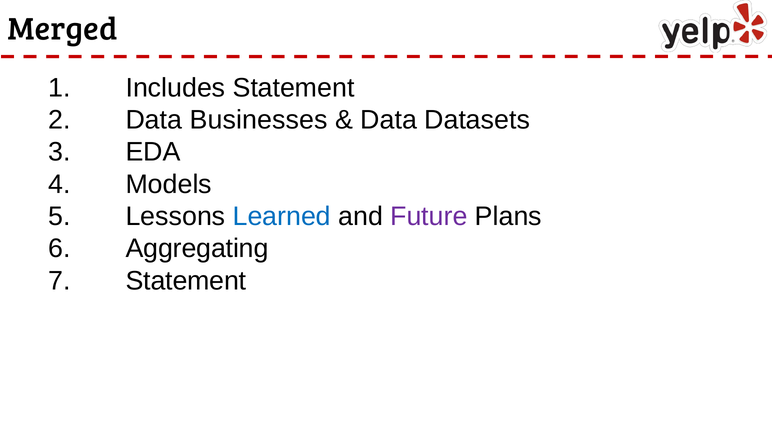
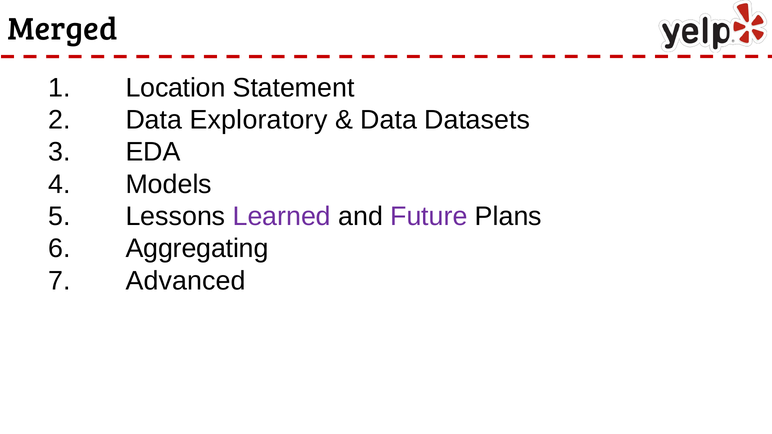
Includes: Includes -> Location
Businesses: Businesses -> Exploratory
Learned colour: blue -> purple
7 Statement: Statement -> Advanced
